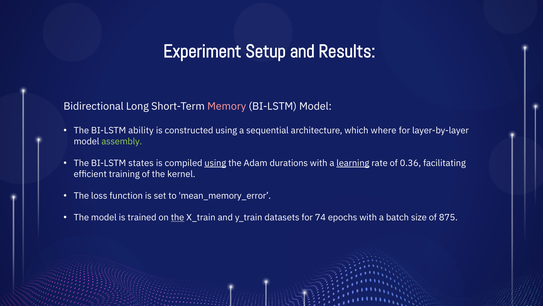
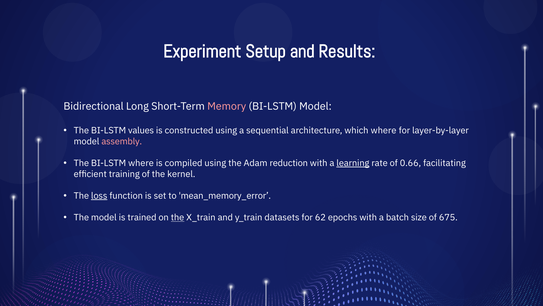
ability: ability -> values
assembly colour: light green -> pink
BI-LSTM states: states -> where
using at (215, 163) underline: present -> none
durations: durations -> reduction
0.36: 0.36 -> 0.66
loss underline: none -> present
74: 74 -> 62
875: 875 -> 675
